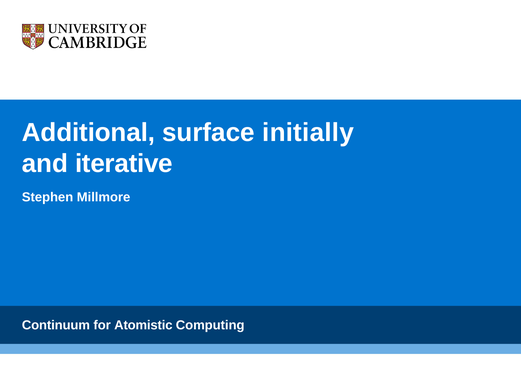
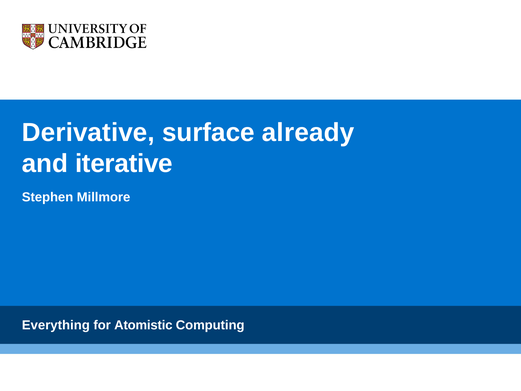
Additional: Additional -> Derivative
initially: initially -> already
Continuum: Continuum -> Everything
